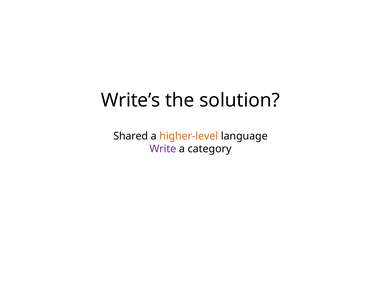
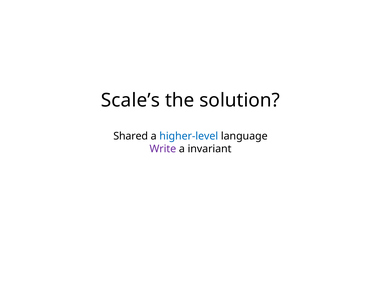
Write’s: Write’s -> Scale’s
higher-level colour: orange -> blue
category: category -> invariant
